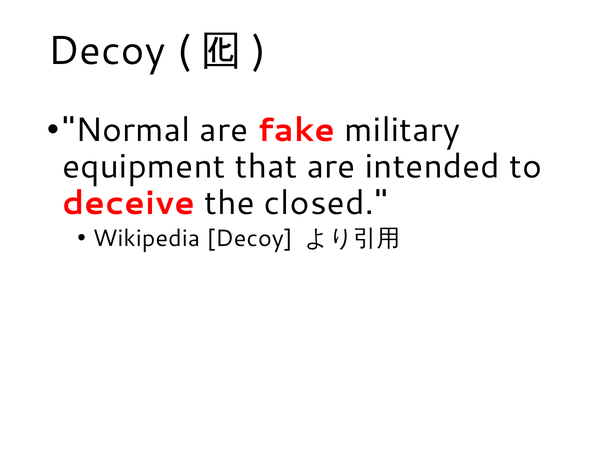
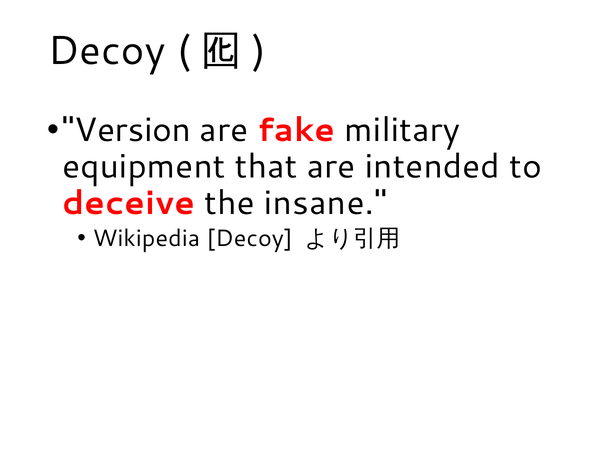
Normal: Normal -> Version
closed: closed -> insane
